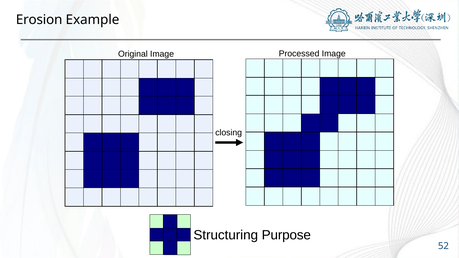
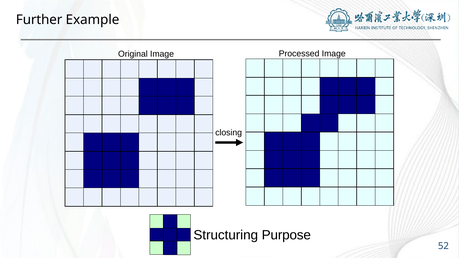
Erosion: Erosion -> Further
